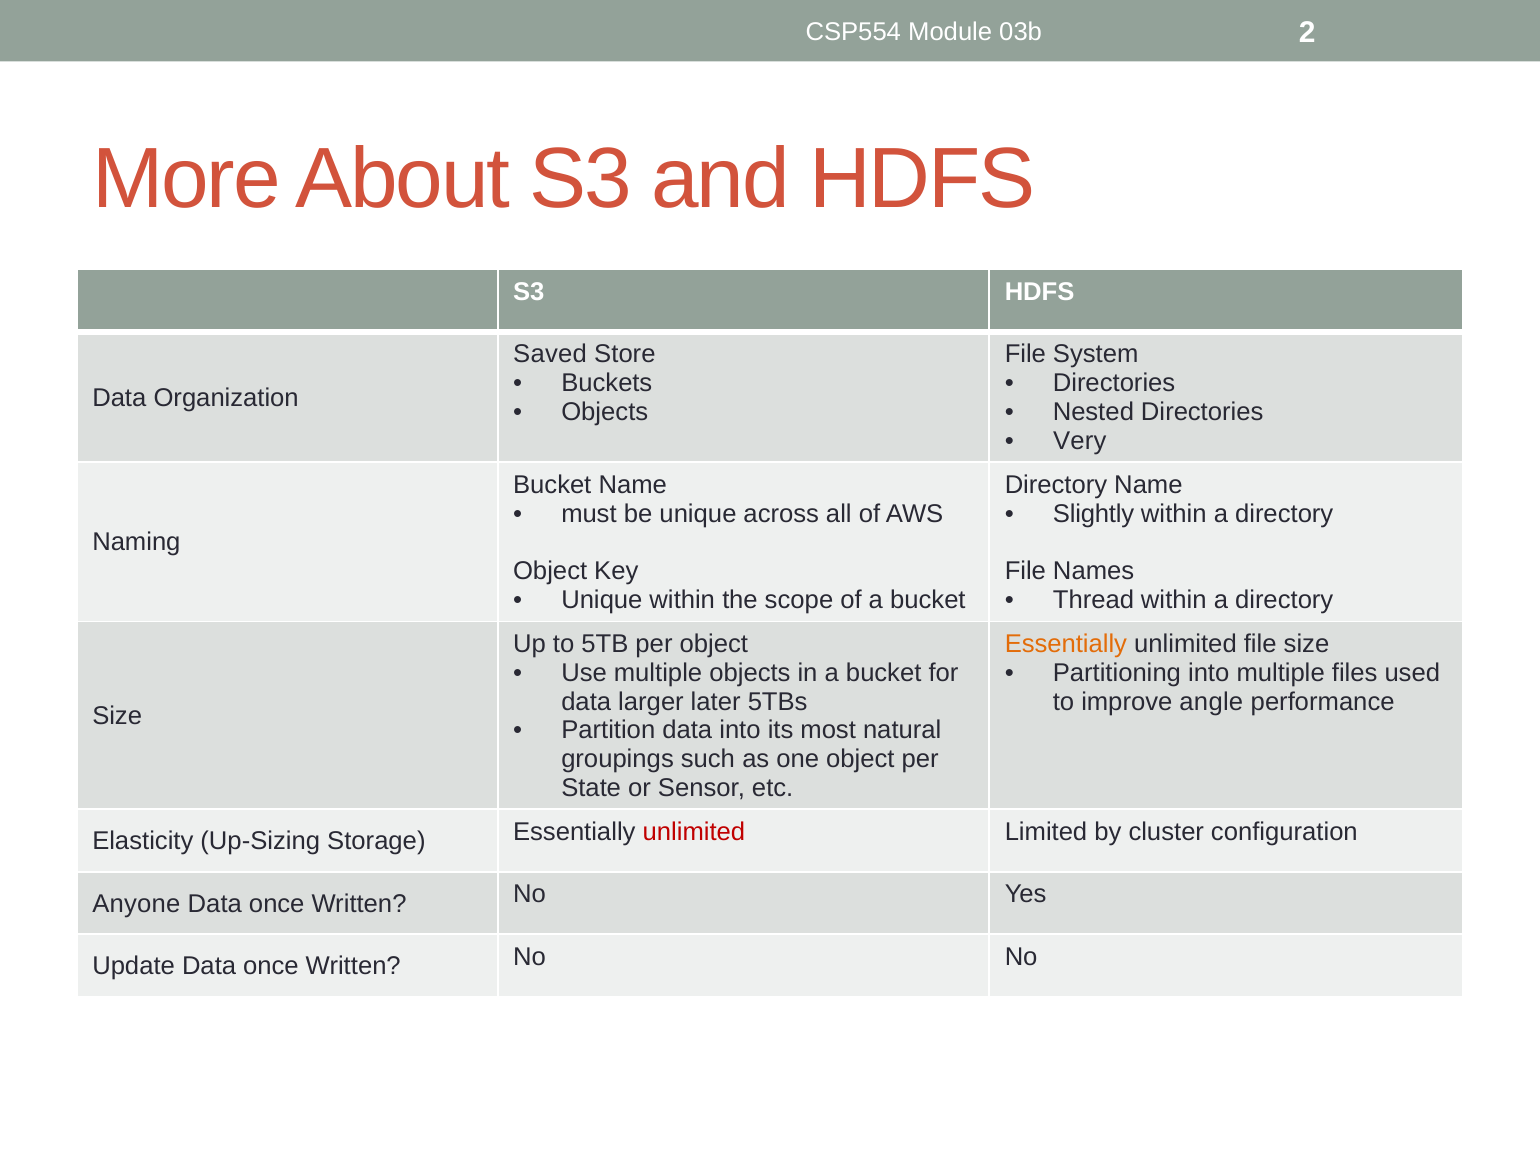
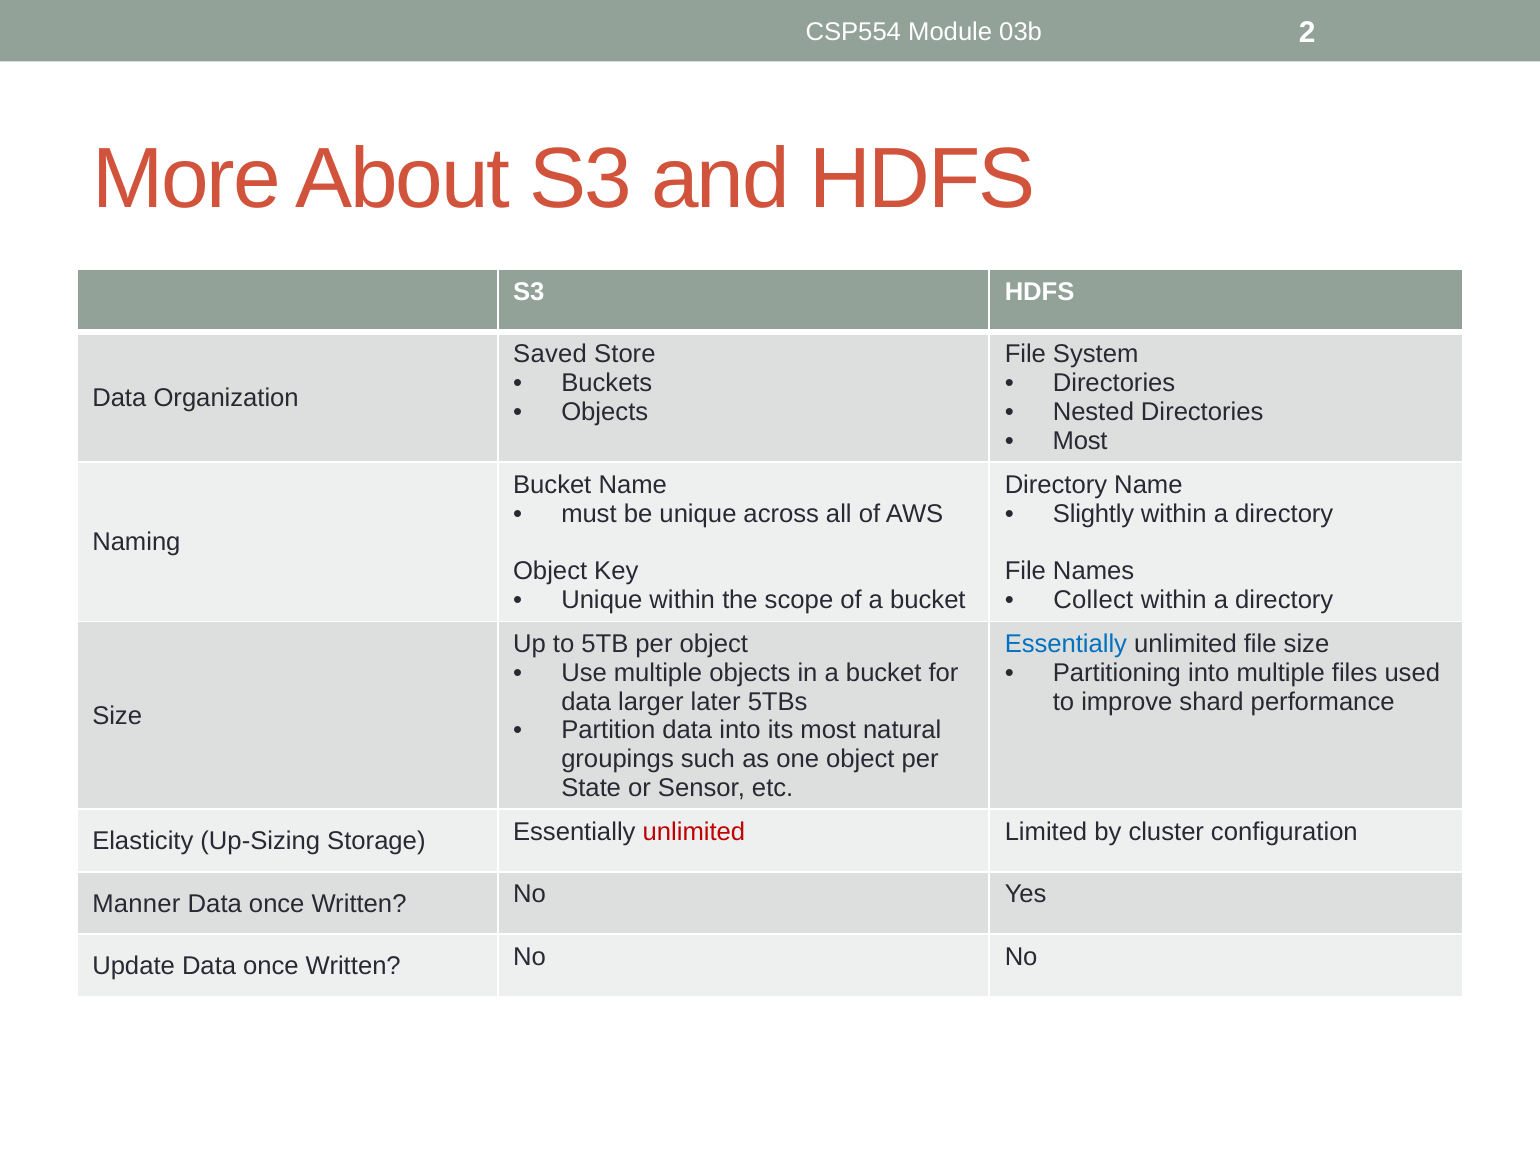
Very at (1080, 441): Very -> Most
Thread: Thread -> Collect
Essentially at (1066, 644) colour: orange -> blue
angle: angle -> shard
Anyone: Anyone -> Manner
